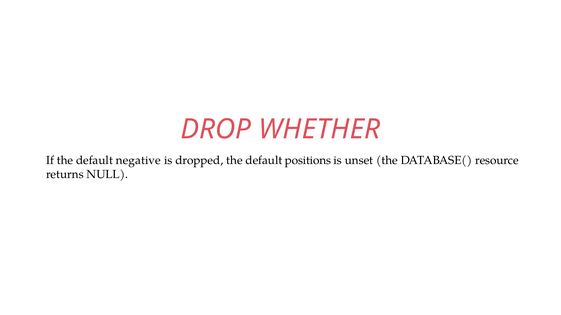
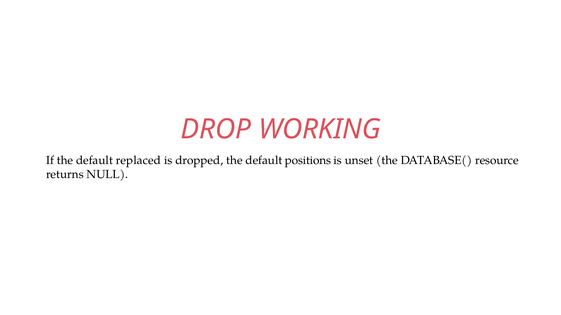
WHETHER: WHETHER -> WORKING
negative: negative -> replaced
